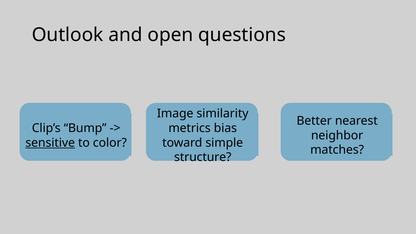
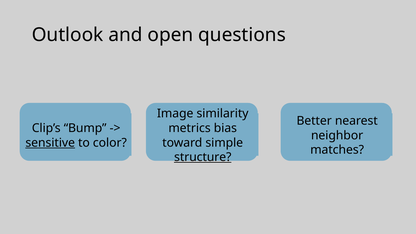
structure underline: none -> present
